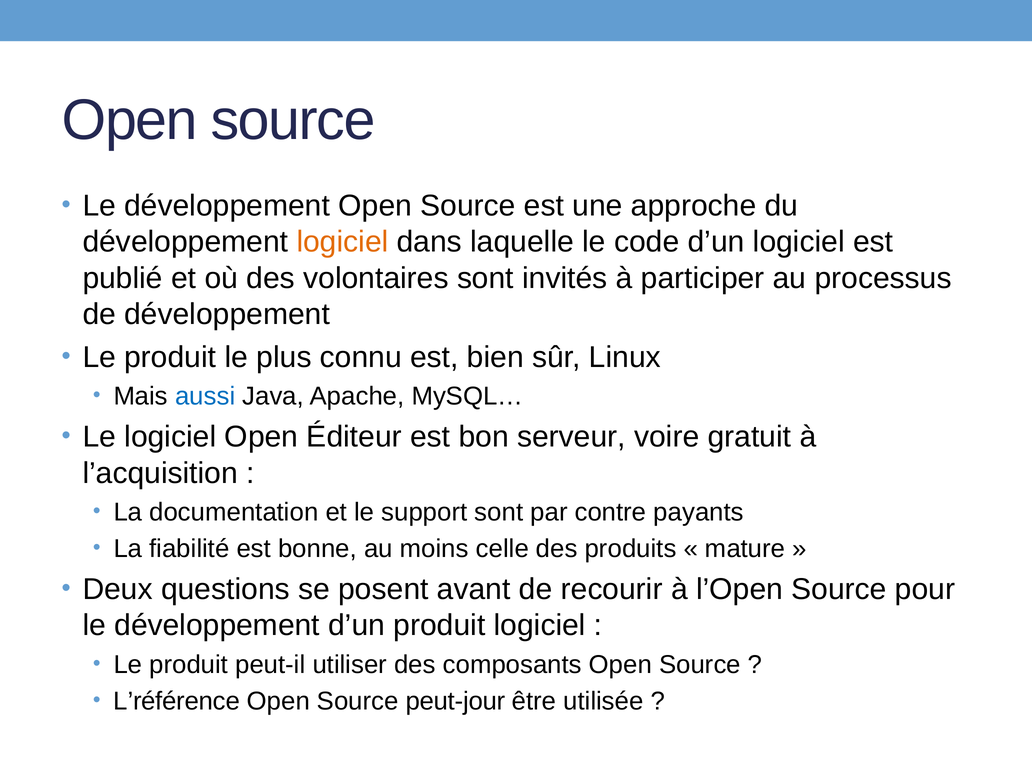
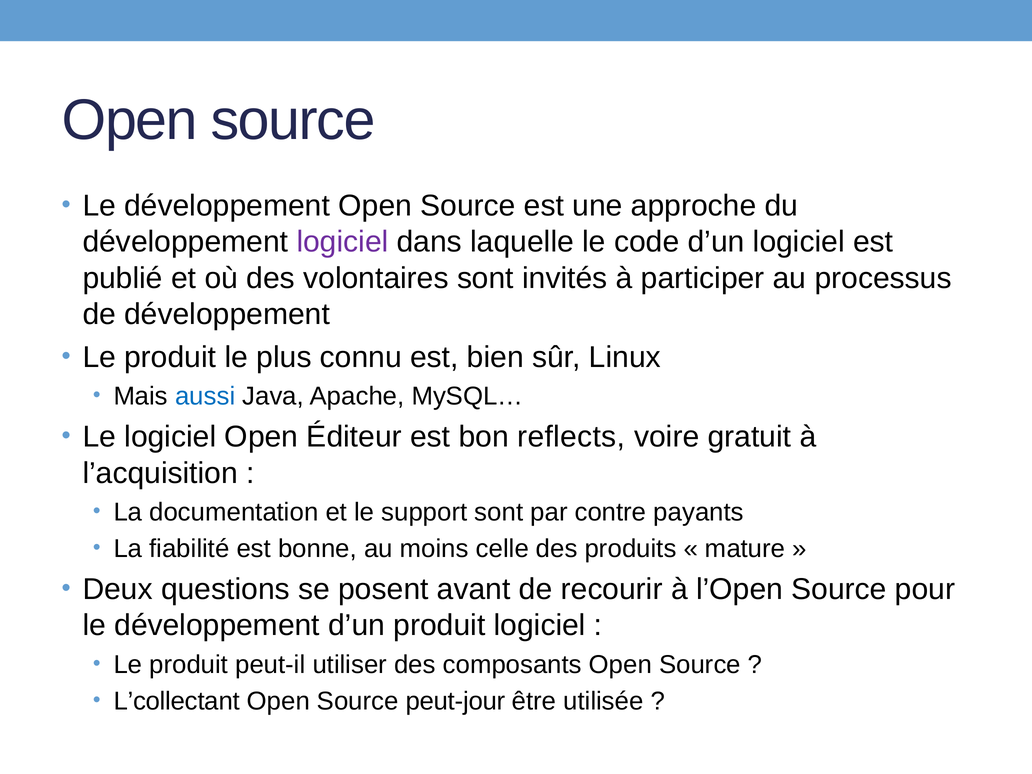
logiciel at (342, 242) colour: orange -> purple
serveur: serveur -> reflects
L’référence: L’référence -> L’collectant
